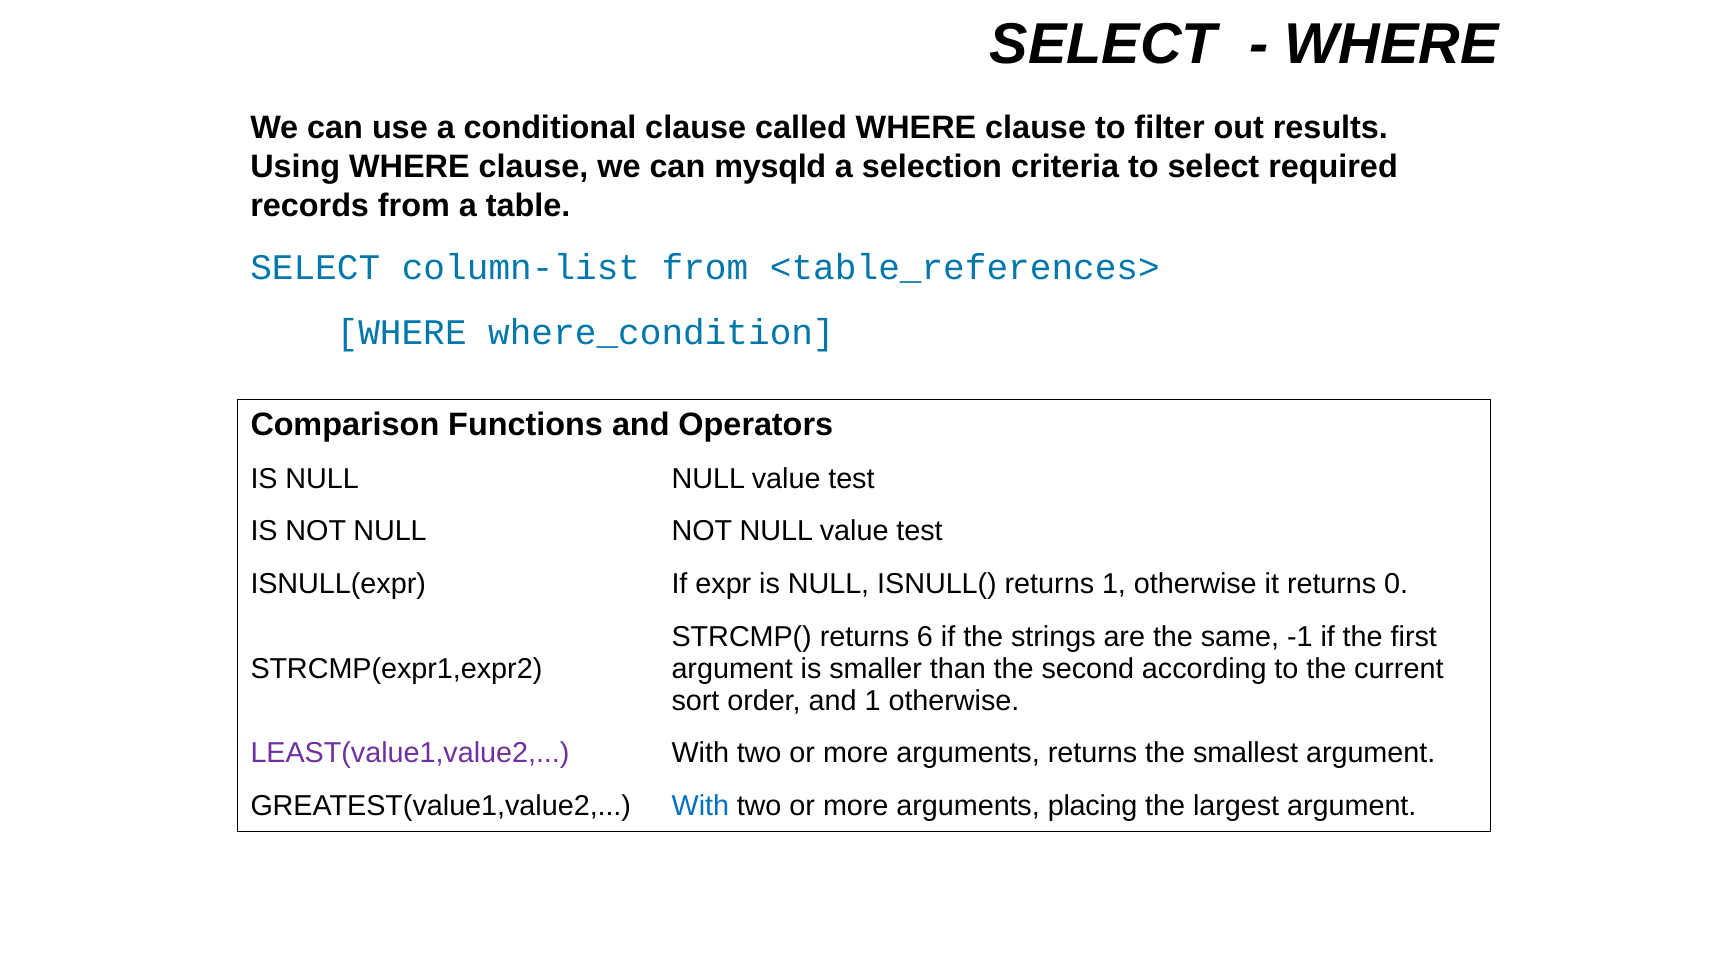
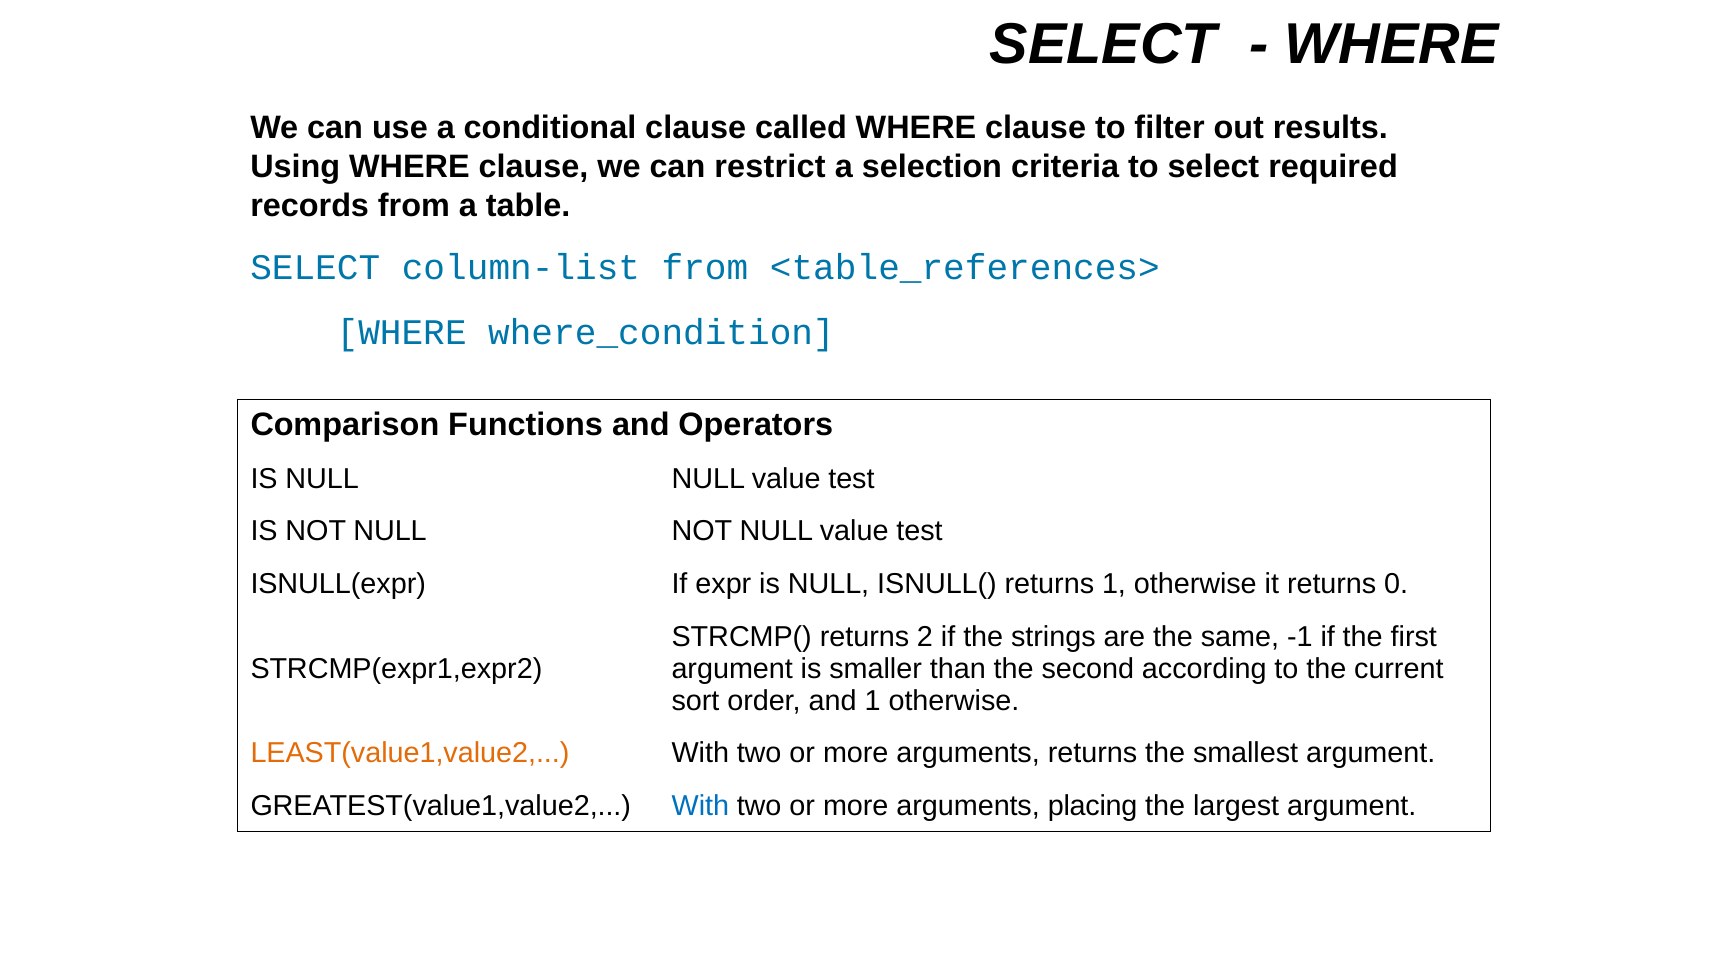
mysqld: mysqld -> restrict
6: 6 -> 2
LEAST(value1,value2 colour: purple -> orange
